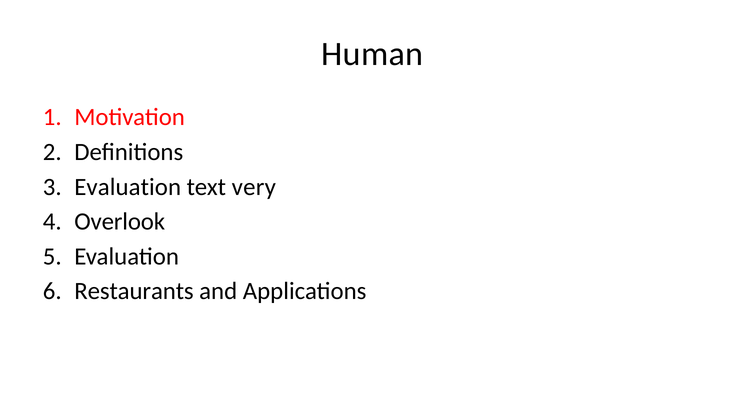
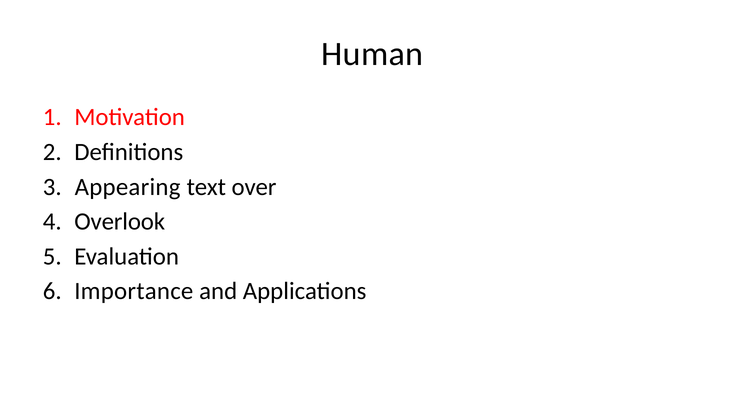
Evaluation at (128, 187): Evaluation -> Appearing
very: very -> over
Restaurants: Restaurants -> Importance
